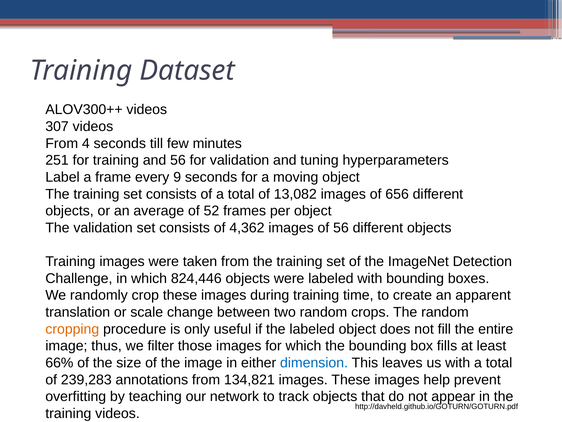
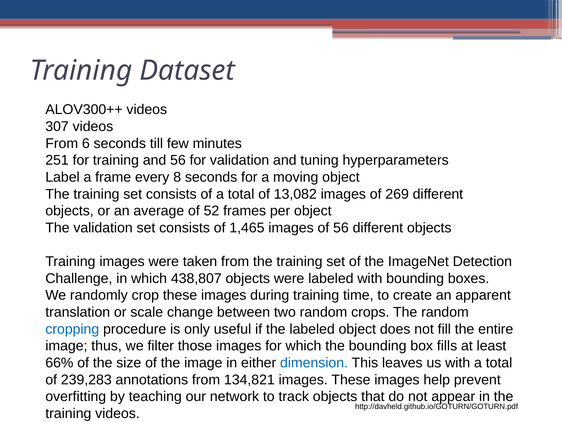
4: 4 -> 6
9: 9 -> 8
656: 656 -> 269
4,362: 4,362 -> 1,465
824,446: 824,446 -> 438,807
cropping colour: orange -> blue
